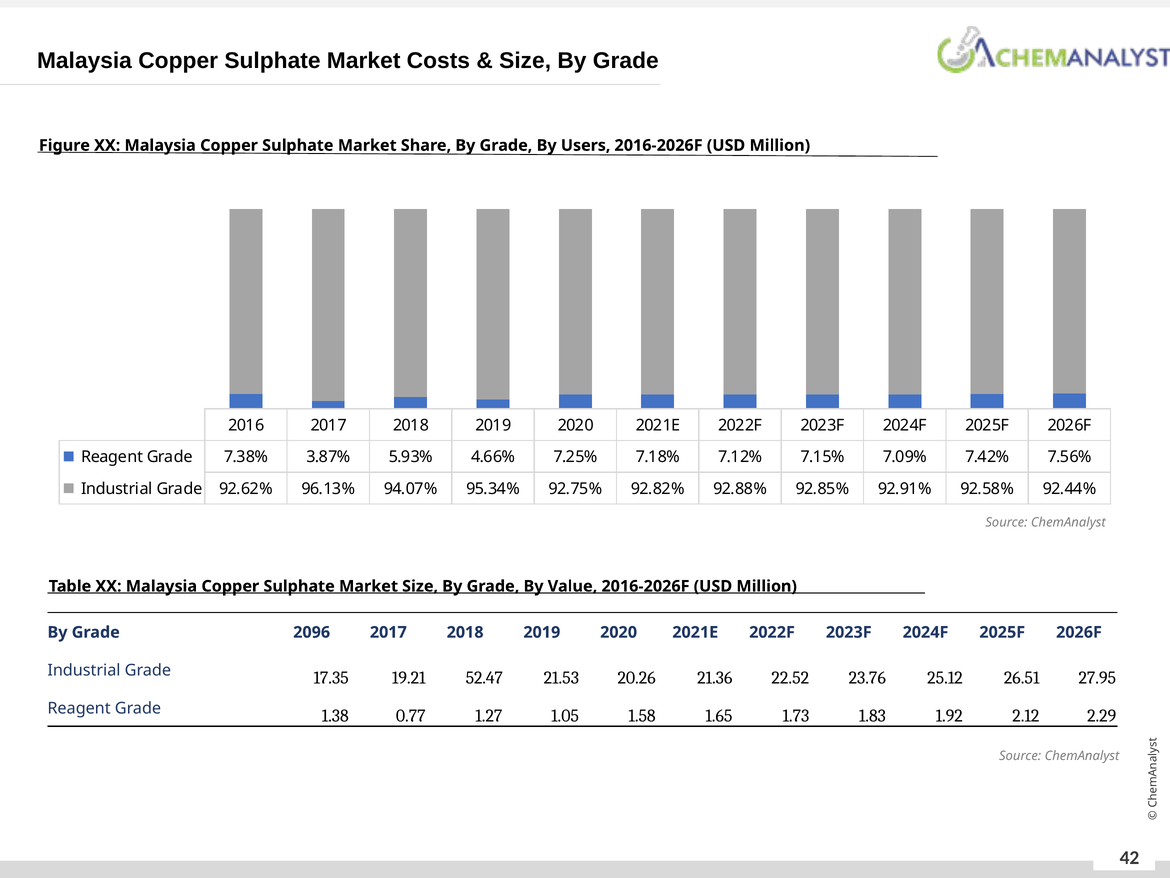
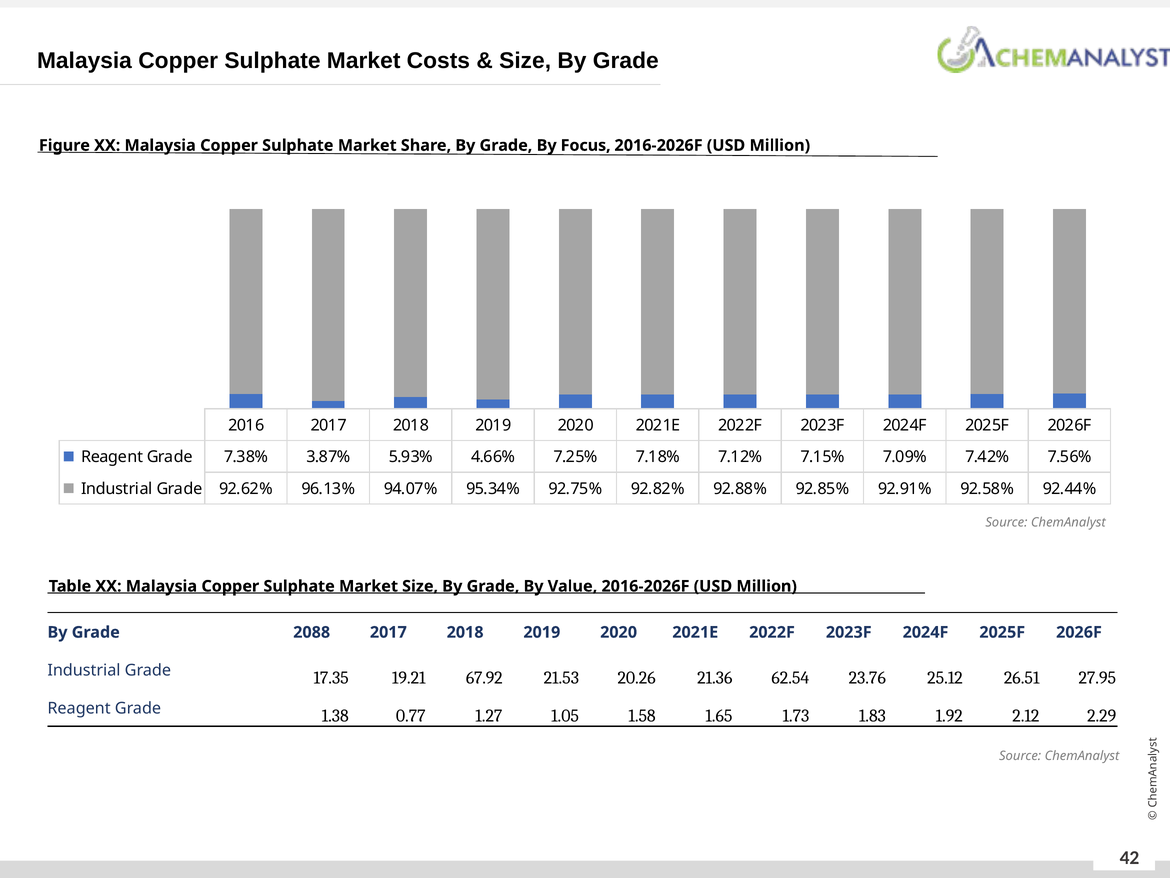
Users: Users -> Focus
2096: 2096 -> 2088
52.47: 52.47 -> 67.92
22.52: 22.52 -> 62.54
